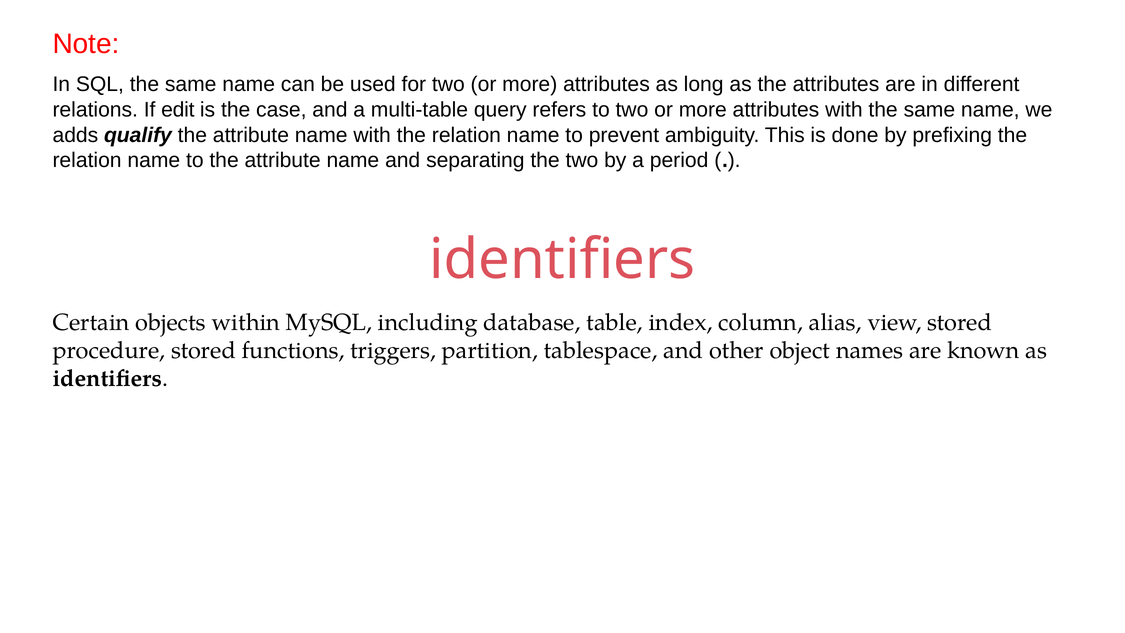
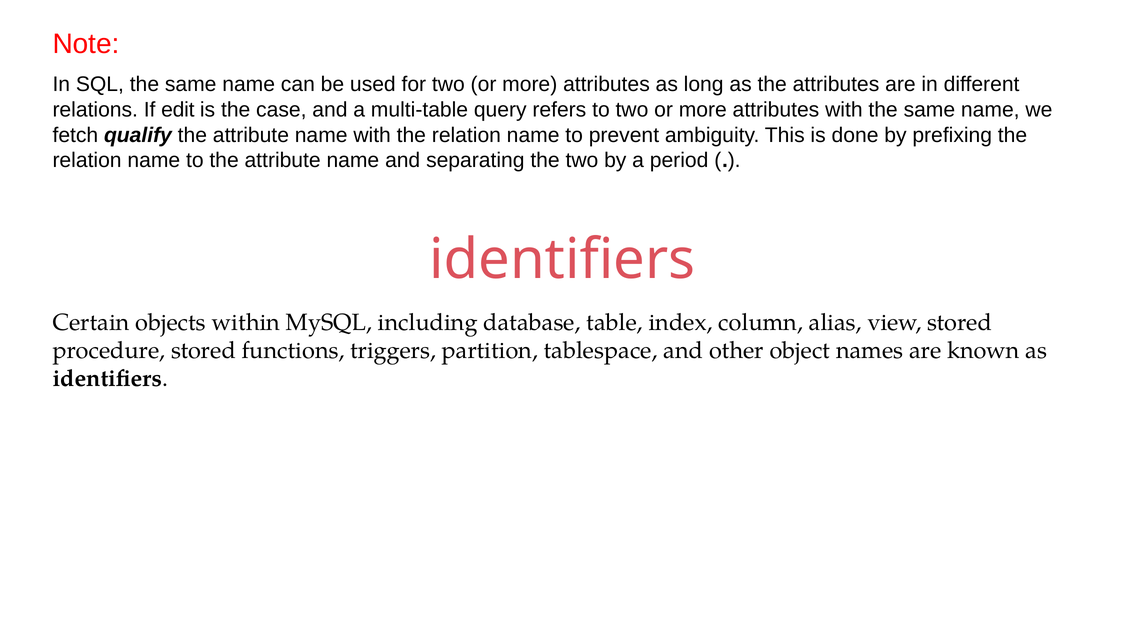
adds: adds -> fetch
